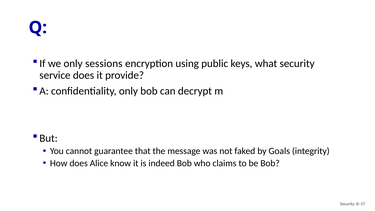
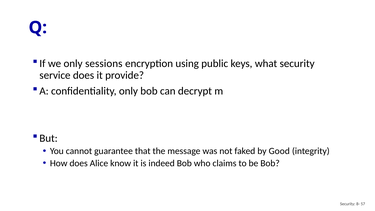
Goals: Goals -> Good
